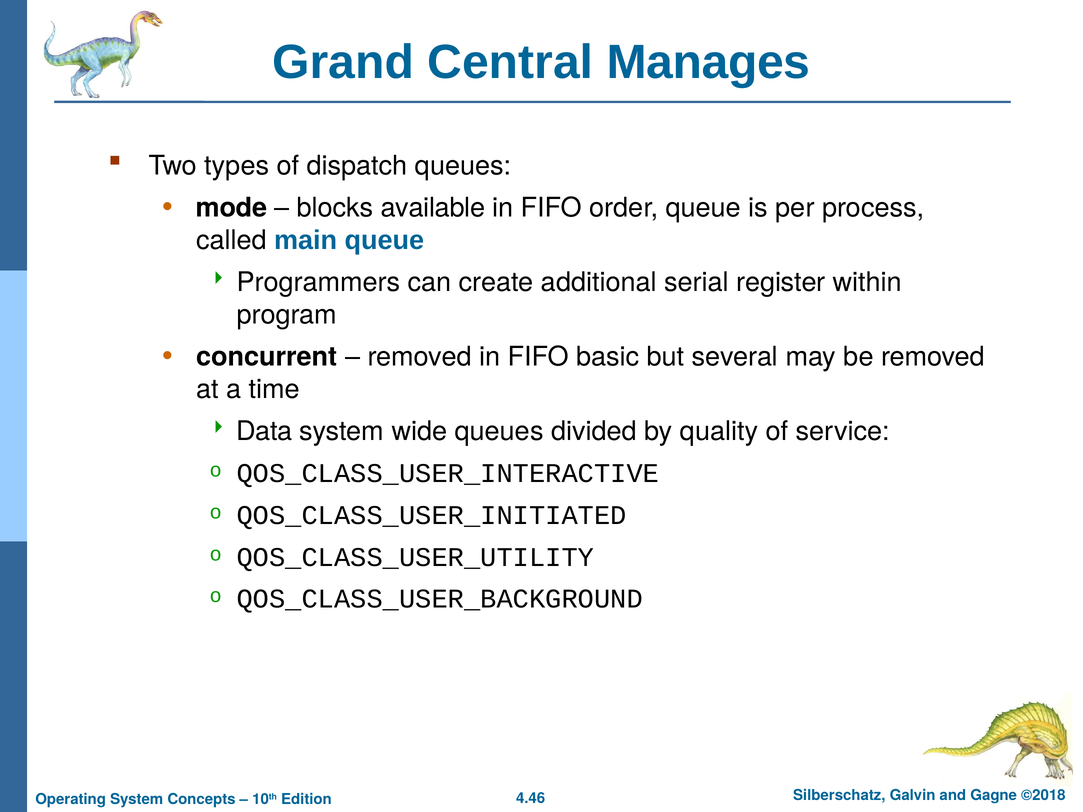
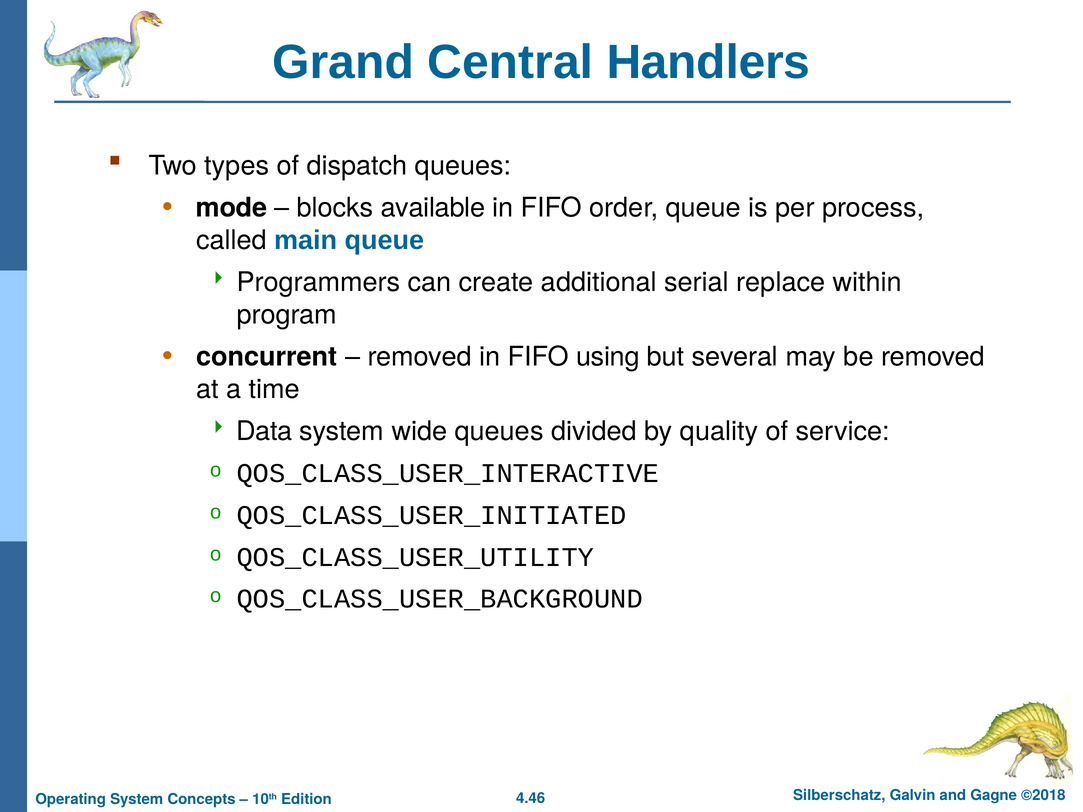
Manages: Manages -> Handlers
register: register -> replace
basic: basic -> using
